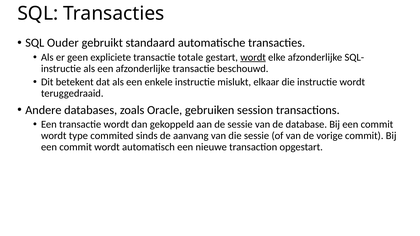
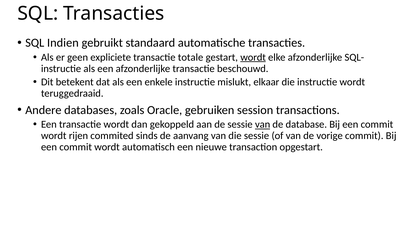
Ouder: Ouder -> Indien
van at (263, 125) underline: none -> present
type: type -> rijen
